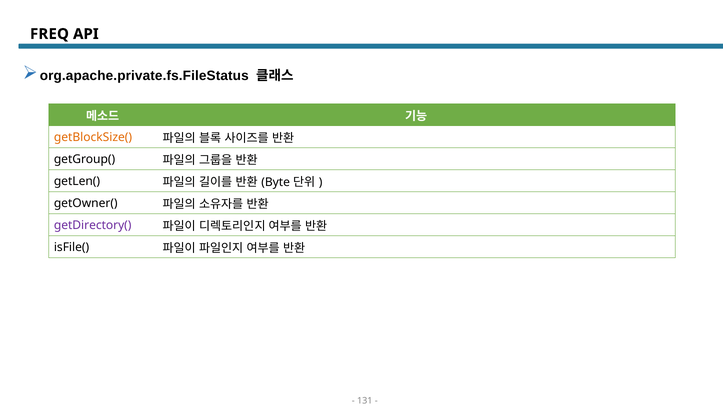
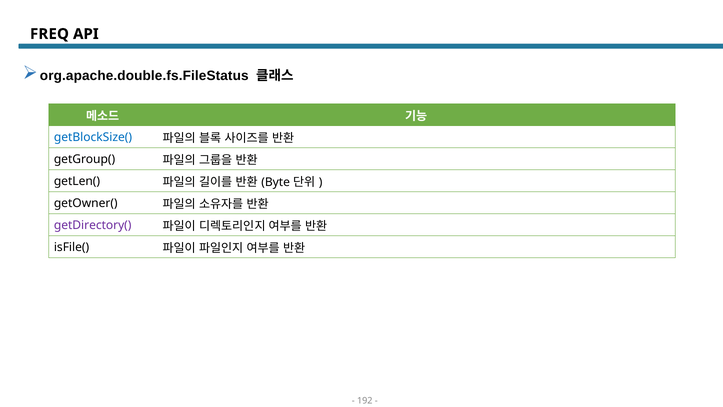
org.apache.private.fs.FileStatus: org.apache.private.fs.FileStatus -> org.apache.double.fs.FileStatus
getBlockSize( colour: orange -> blue
131: 131 -> 192
